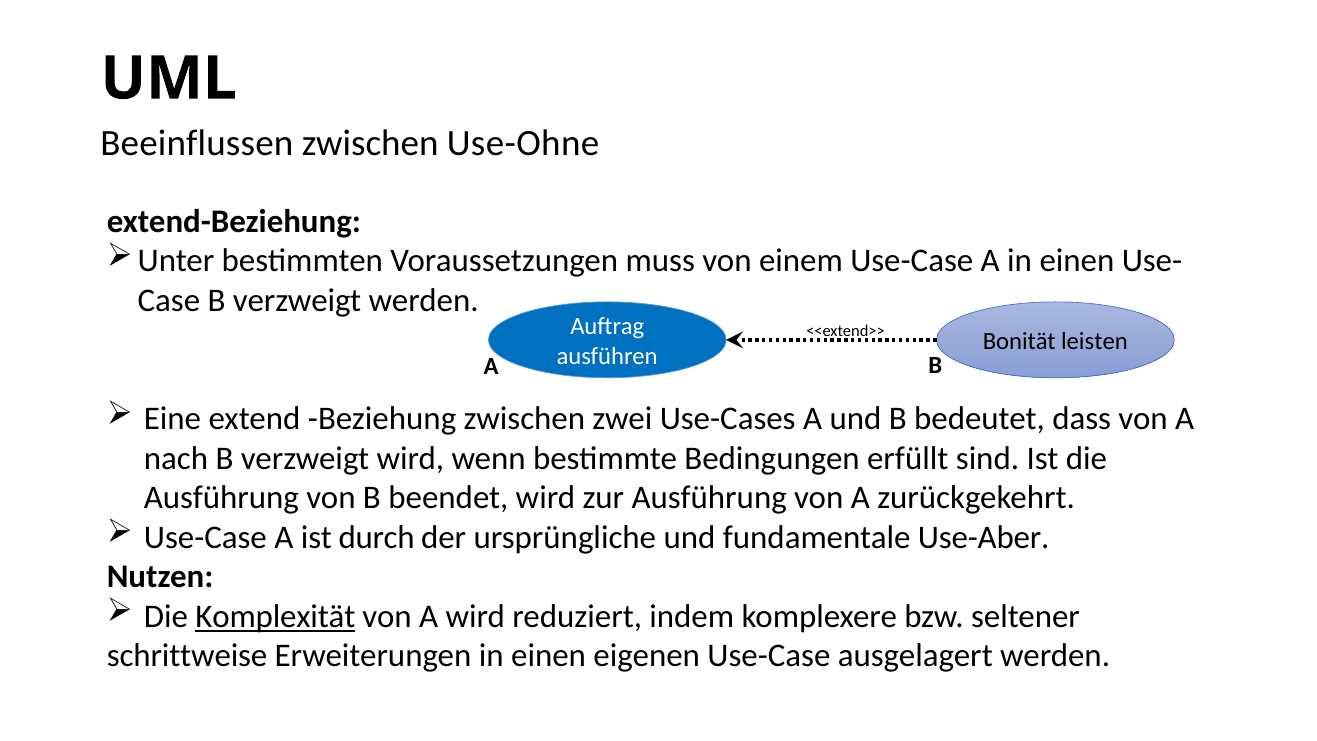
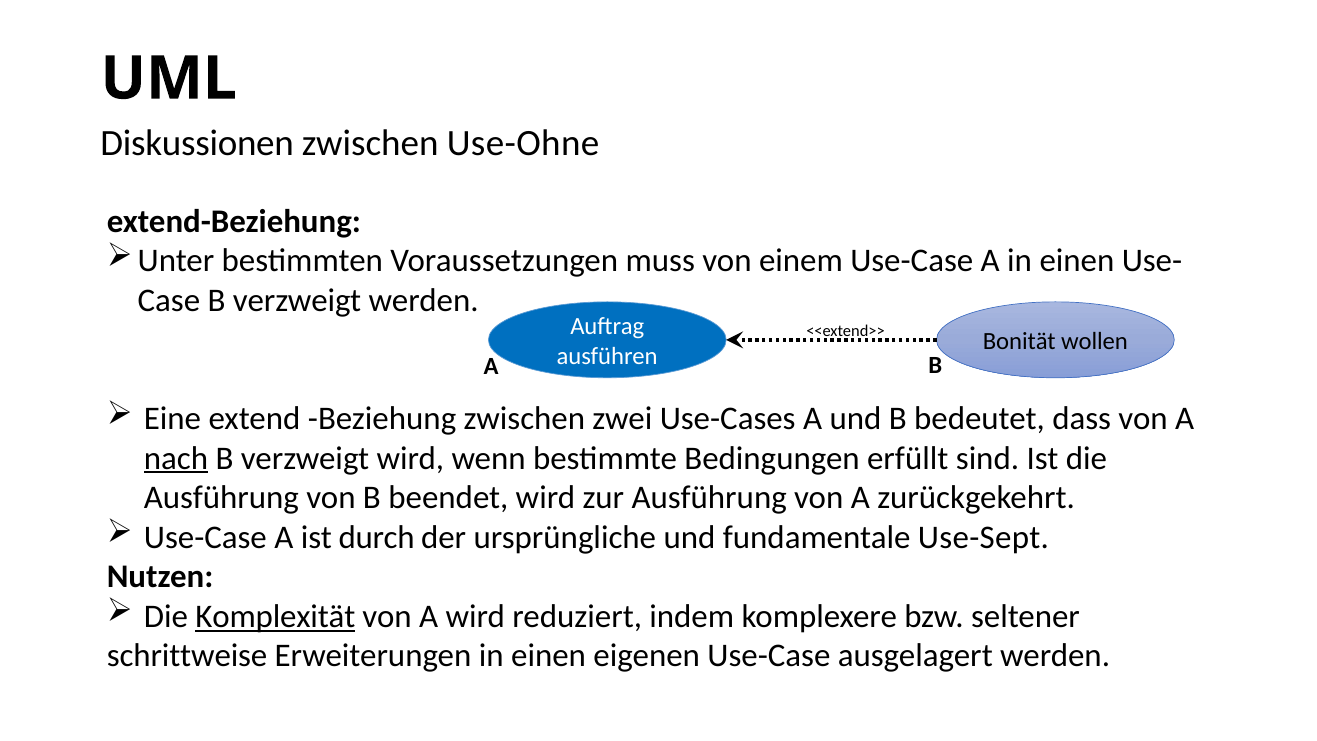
Beeinflussen: Beeinflussen -> Diskussionen
leisten: leisten -> wollen
nach underline: none -> present
Use-Aber: Use-Aber -> Use-Sept
